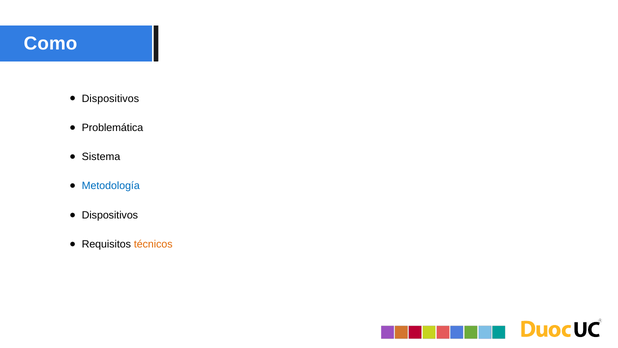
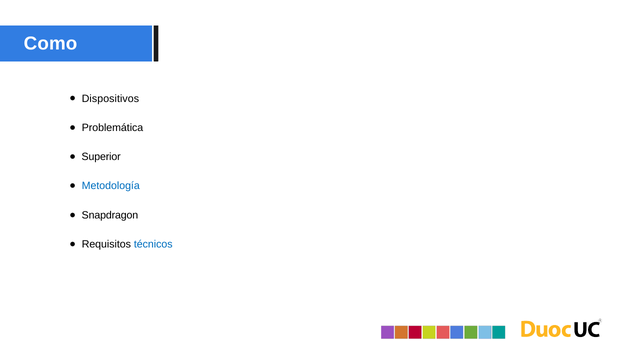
Sistema: Sistema -> Superior
Dispositivos at (110, 215): Dispositivos -> Snapdragon
técnicos colour: orange -> blue
